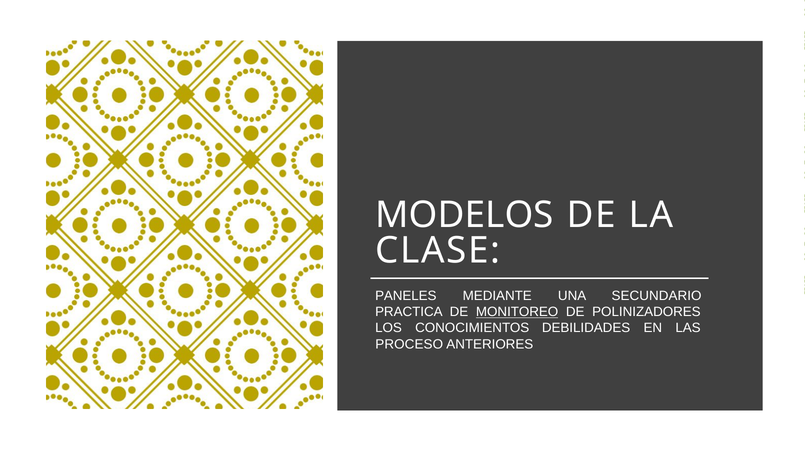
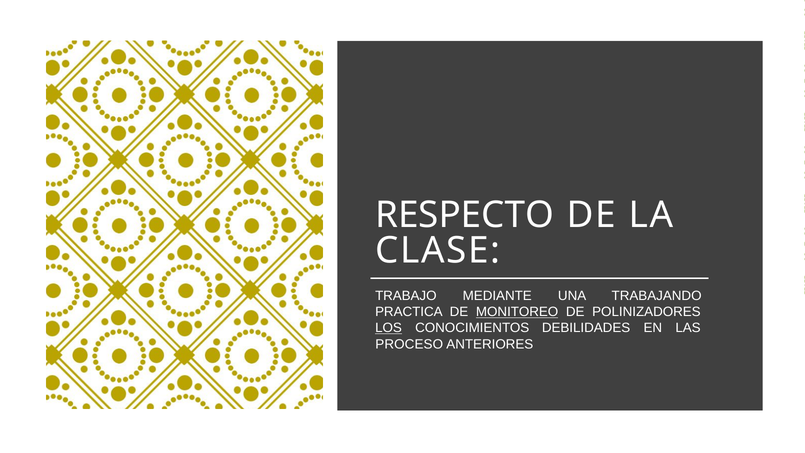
MODELOS: MODELOS -> RESPECTO
PANELES: PANELES -> TRABAJO
SECUNDARIO: SECUNDARIO -> TRABAJANDO
LOS underline: none -> present
